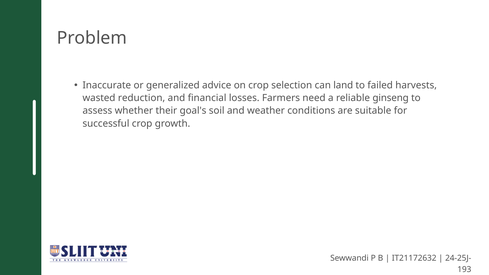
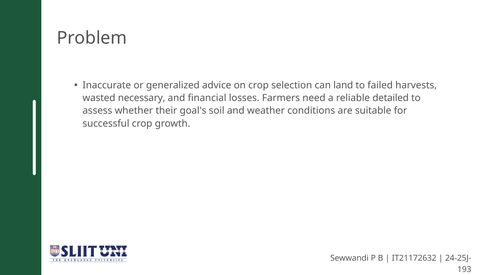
reduction: reduction -> necessary
ginseng: ginseng -> detailed
